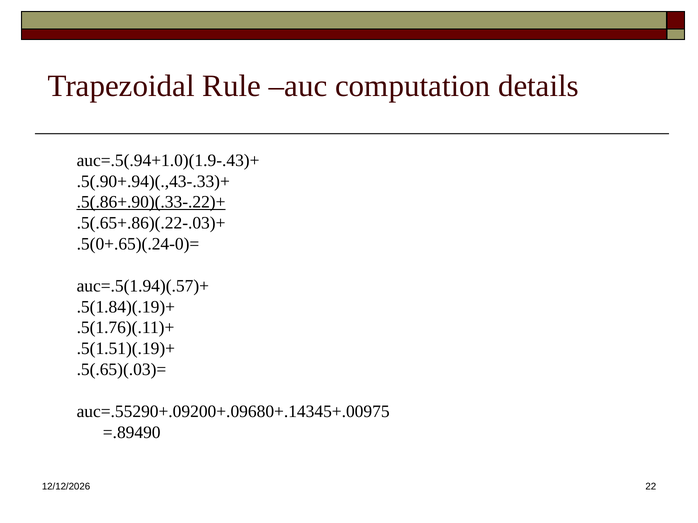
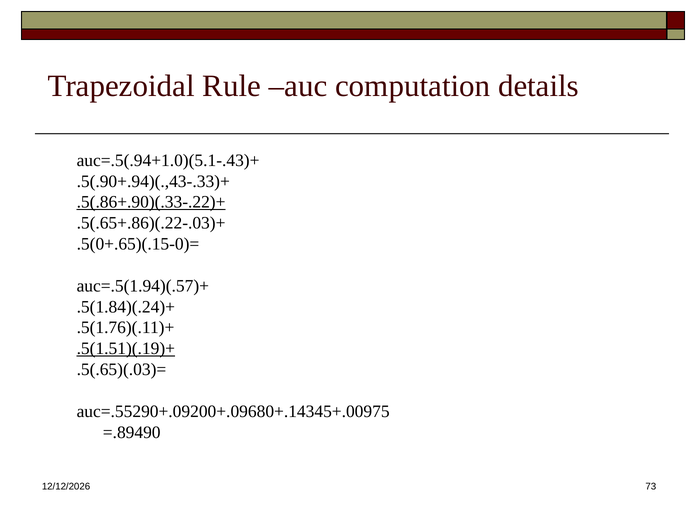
auc=.5(.94+1.0)(1.9-.43)+: auc=.5(.94+1.0)(1.9-.43)+ -> auc=.5(.94+1.0)(5.1-.43)+
.5(0+.65)(.24-0)=: .5(0+.65)(.24-0)= -> .5(0+.65)(.15-0)=
.5(1.84)(.19)+: .5(1.84)(.19)+ -> .5(1.84)(.24)+
.5(1.51)(.19)+ underline: none -> present
22: 22 -> 73
